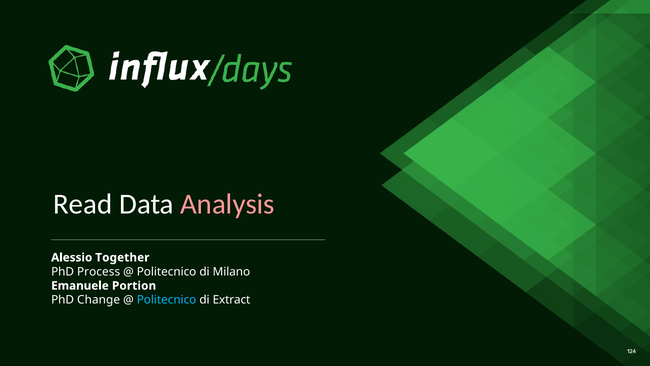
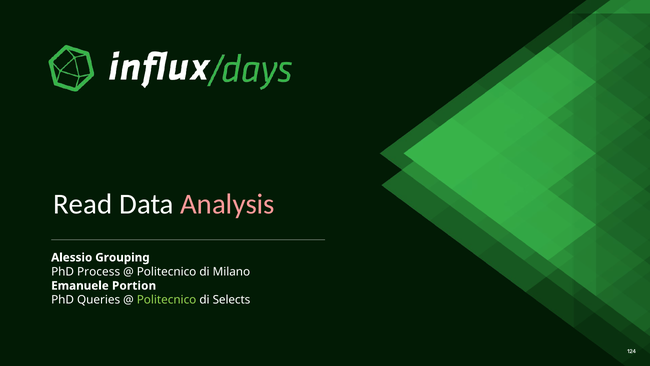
Together: Together -> Grouping
Change: Change -> Queries
Politecnico at (167, 300) colour: light blue -> light green
Extract: Extract -> Selects
